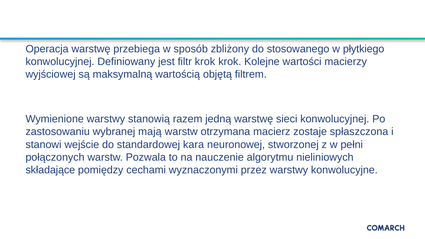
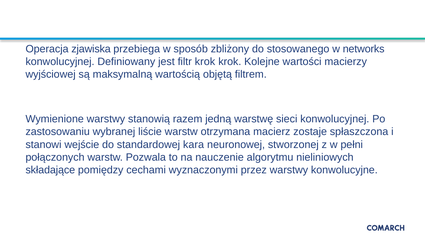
Operacja warstwę: warstwę -> zjawiska
płytkiego: płytkiego -> networks
mają: mają -> liście
